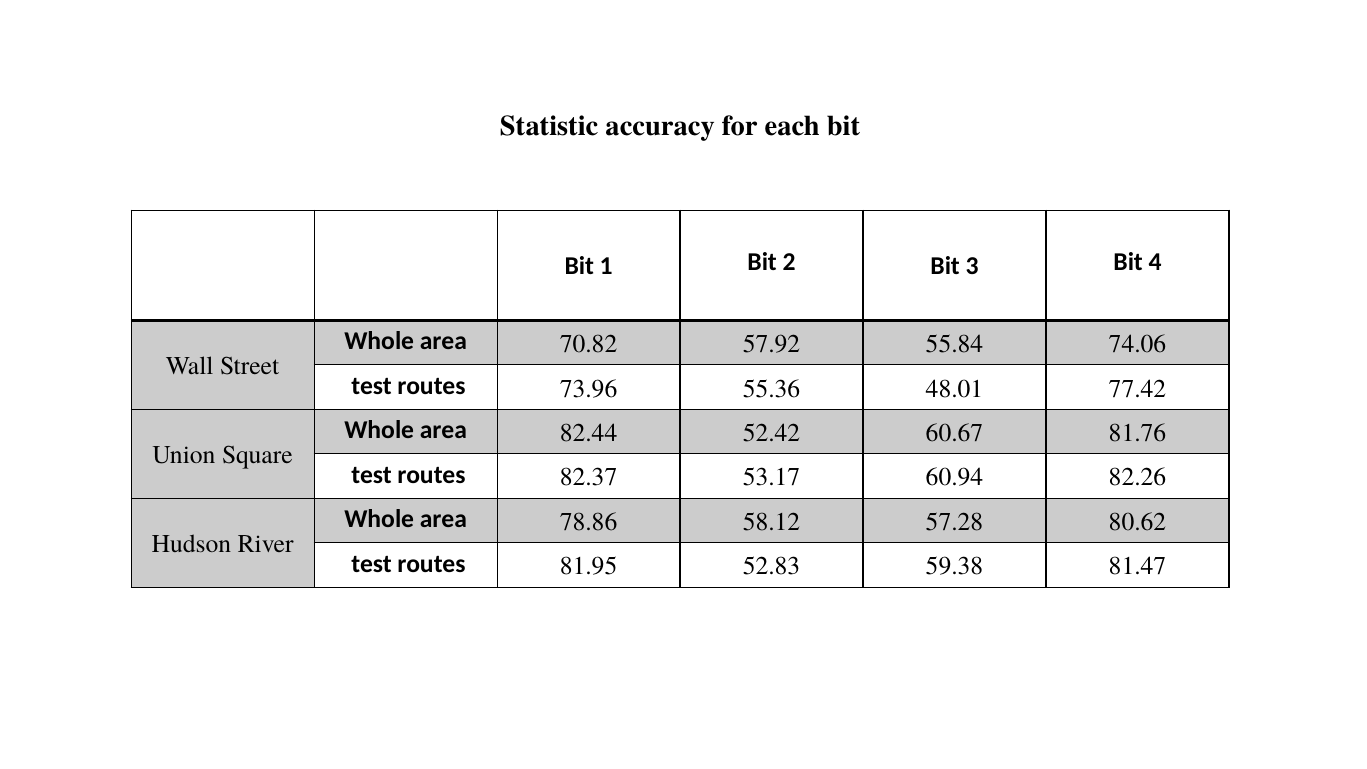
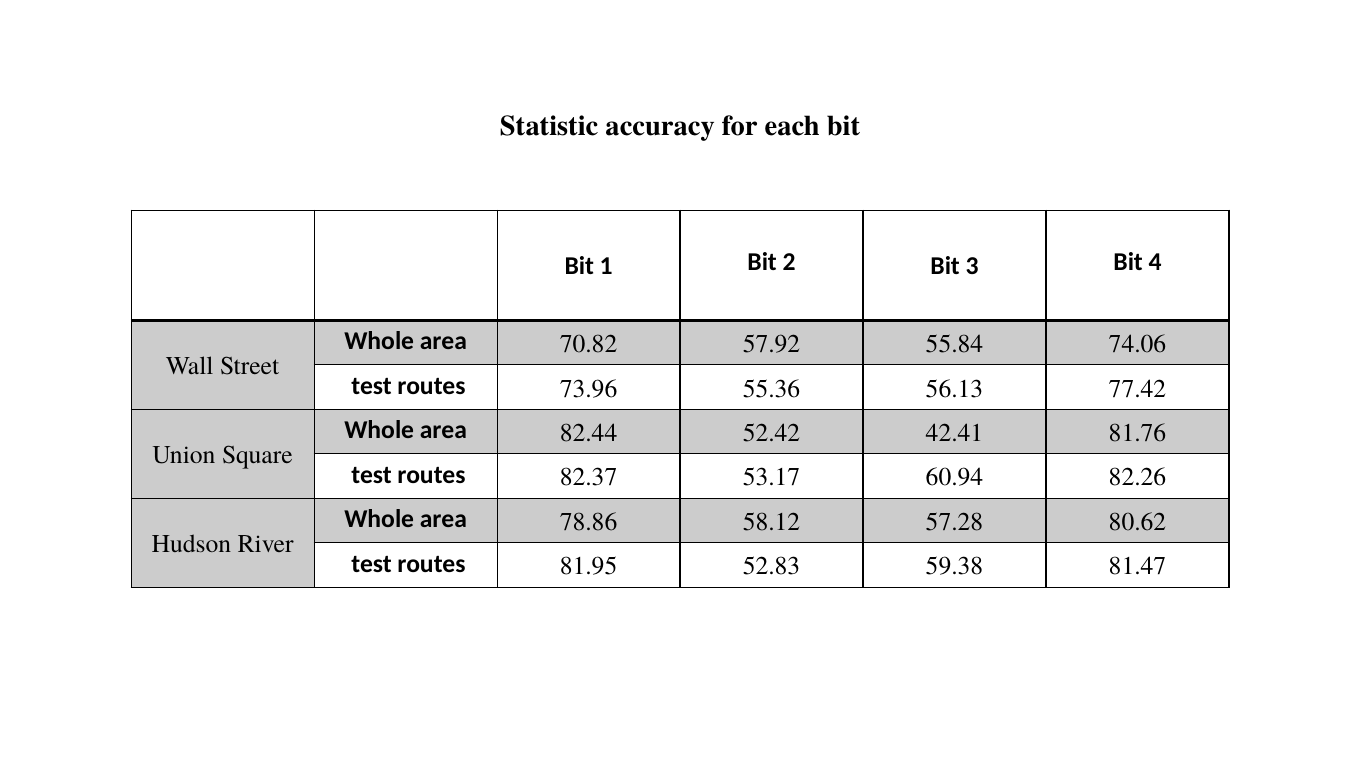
48.01: 48.01 -> 56.13
60.67: 60.67 -> 42.41
